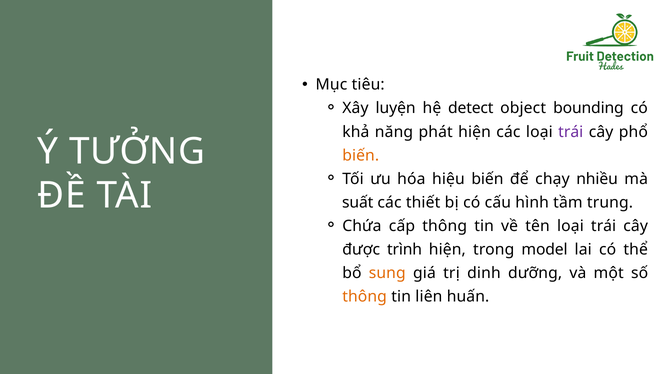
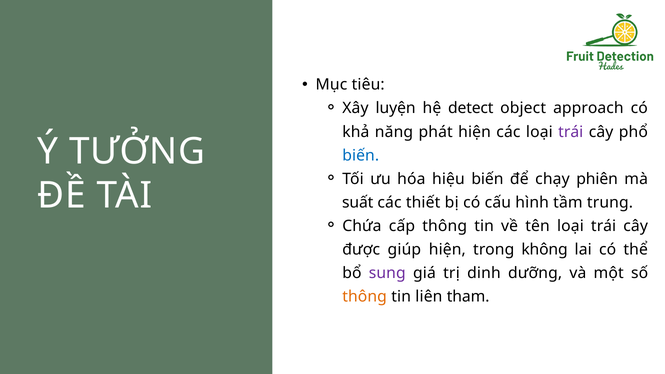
bounding: bounding -> approach
biến at (361, 155) colour: orange -> blue
nhiều: nhiều -> phiên
trình: trình -> giúp
model: model -> không
sung colour: orange -> purple
huấn: huấn -> tham
